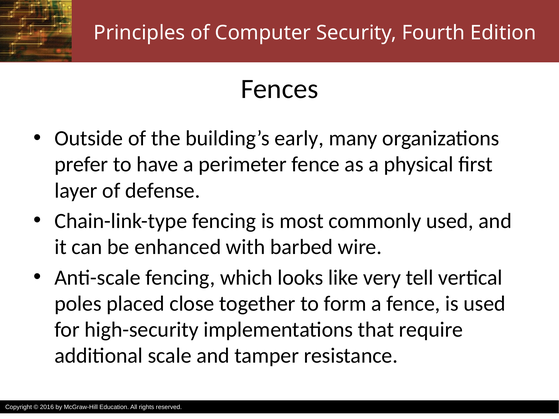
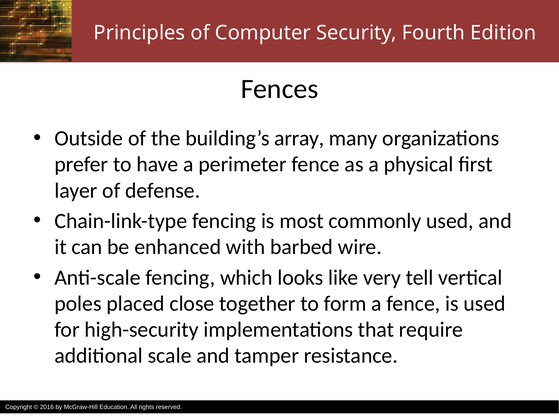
early: early -> array
